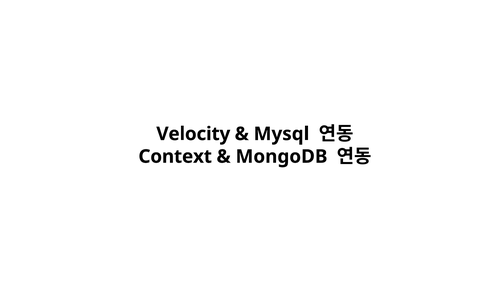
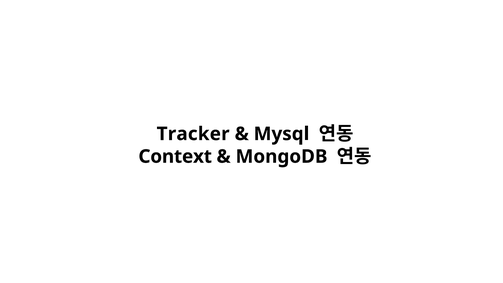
Velocity: Velocity -> Tracker
